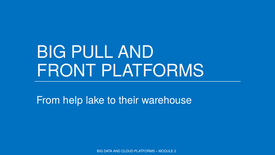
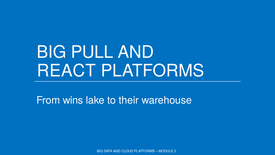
FRONT: FRONT -> REACT
help: help -> wins
